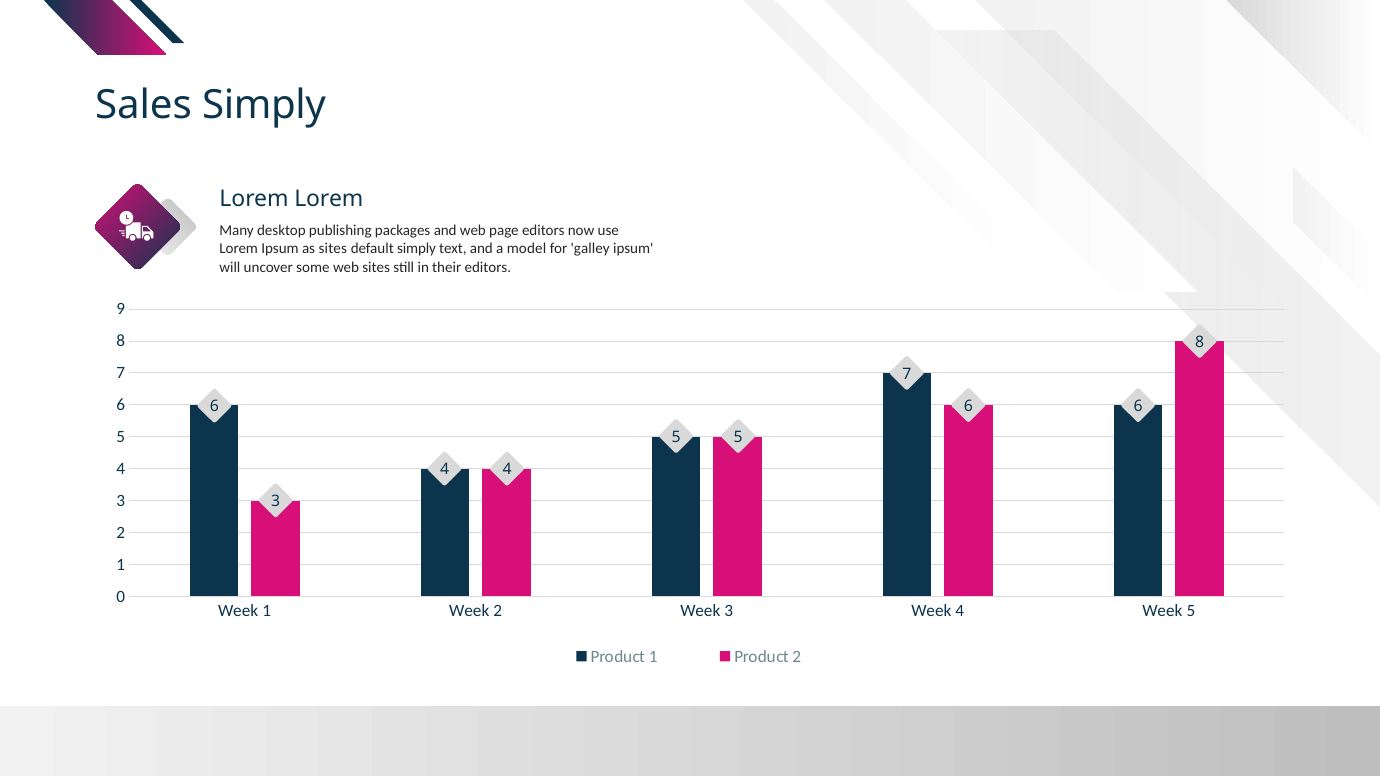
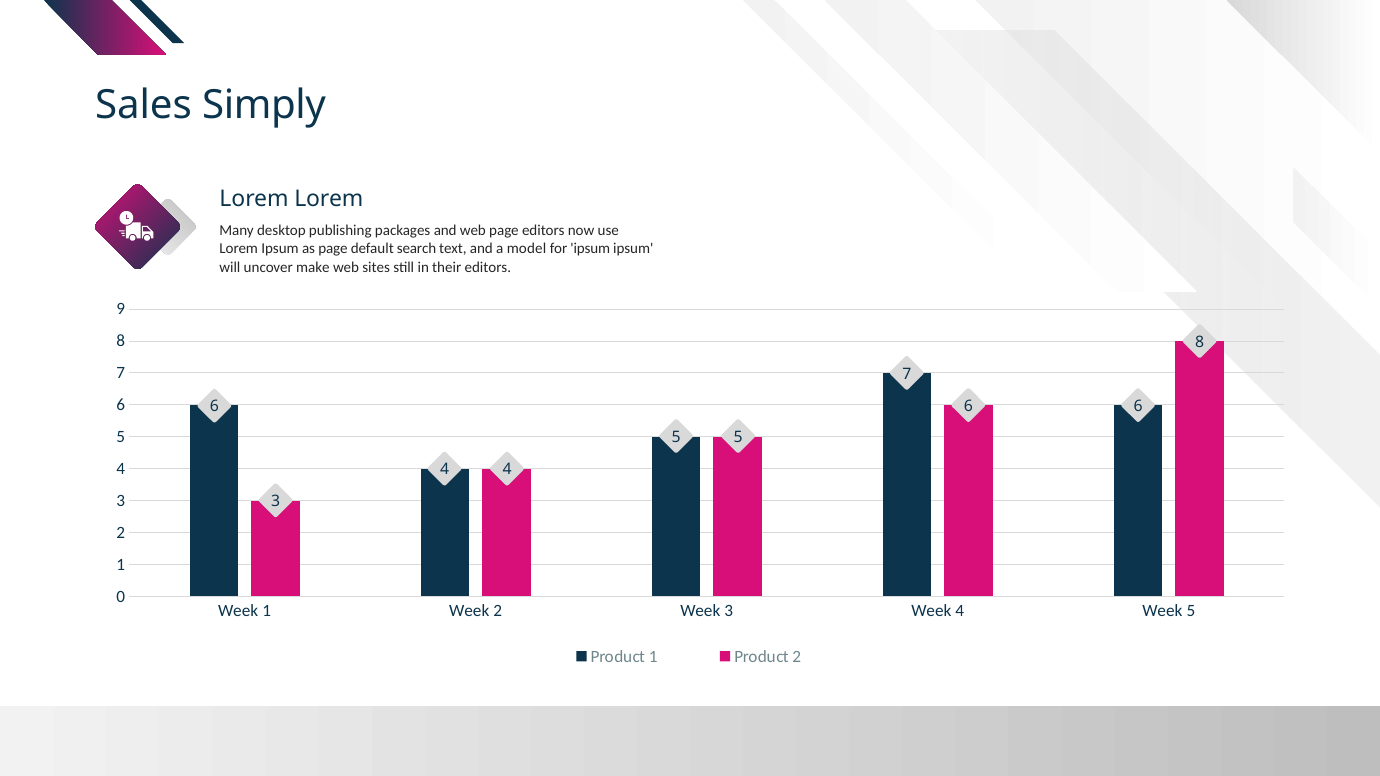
as sites: sites -> page
default simply: simply -> search
for galley: galley -> ipsum
some: some -> make
